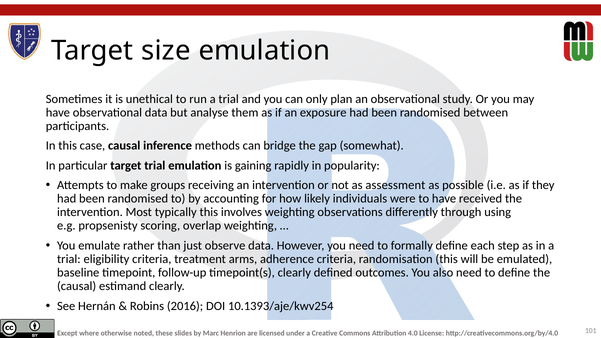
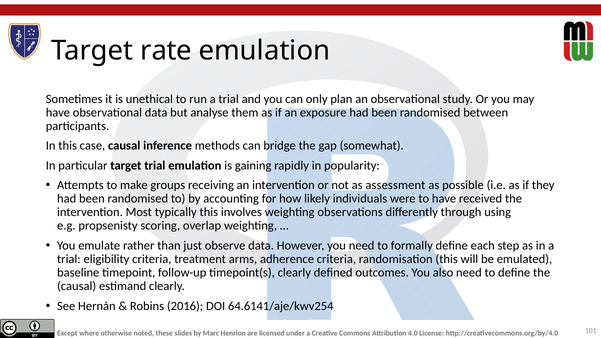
size: size -> rate
10.1393/aje/kwv254: 10.1393/aje/kwv254 -> 64.6141/aje/kwv254
